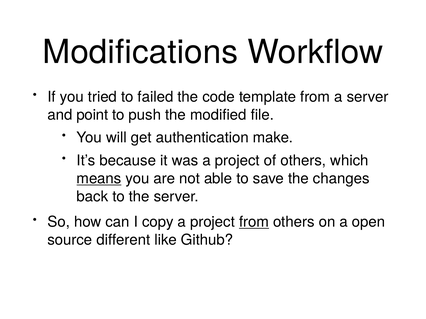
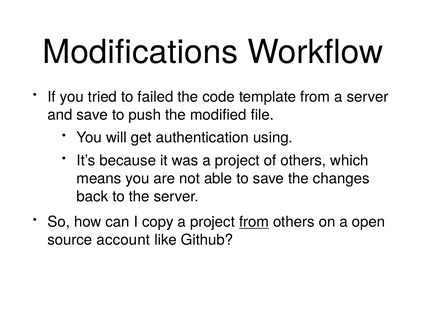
and point: point -> save
make: make -> using
means underline: present -> none
different: different -> account
